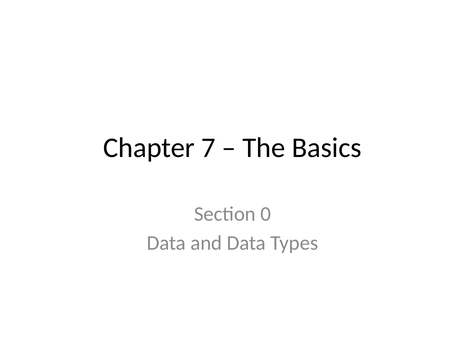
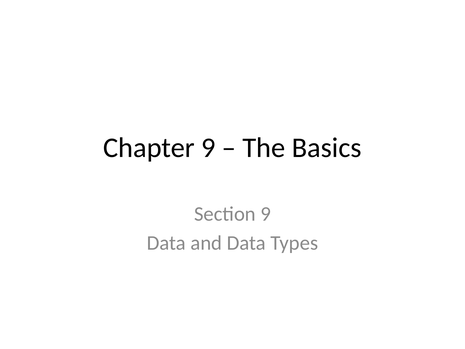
Chapter 7: 7 -> 9
Section 0: 0 -> 9
